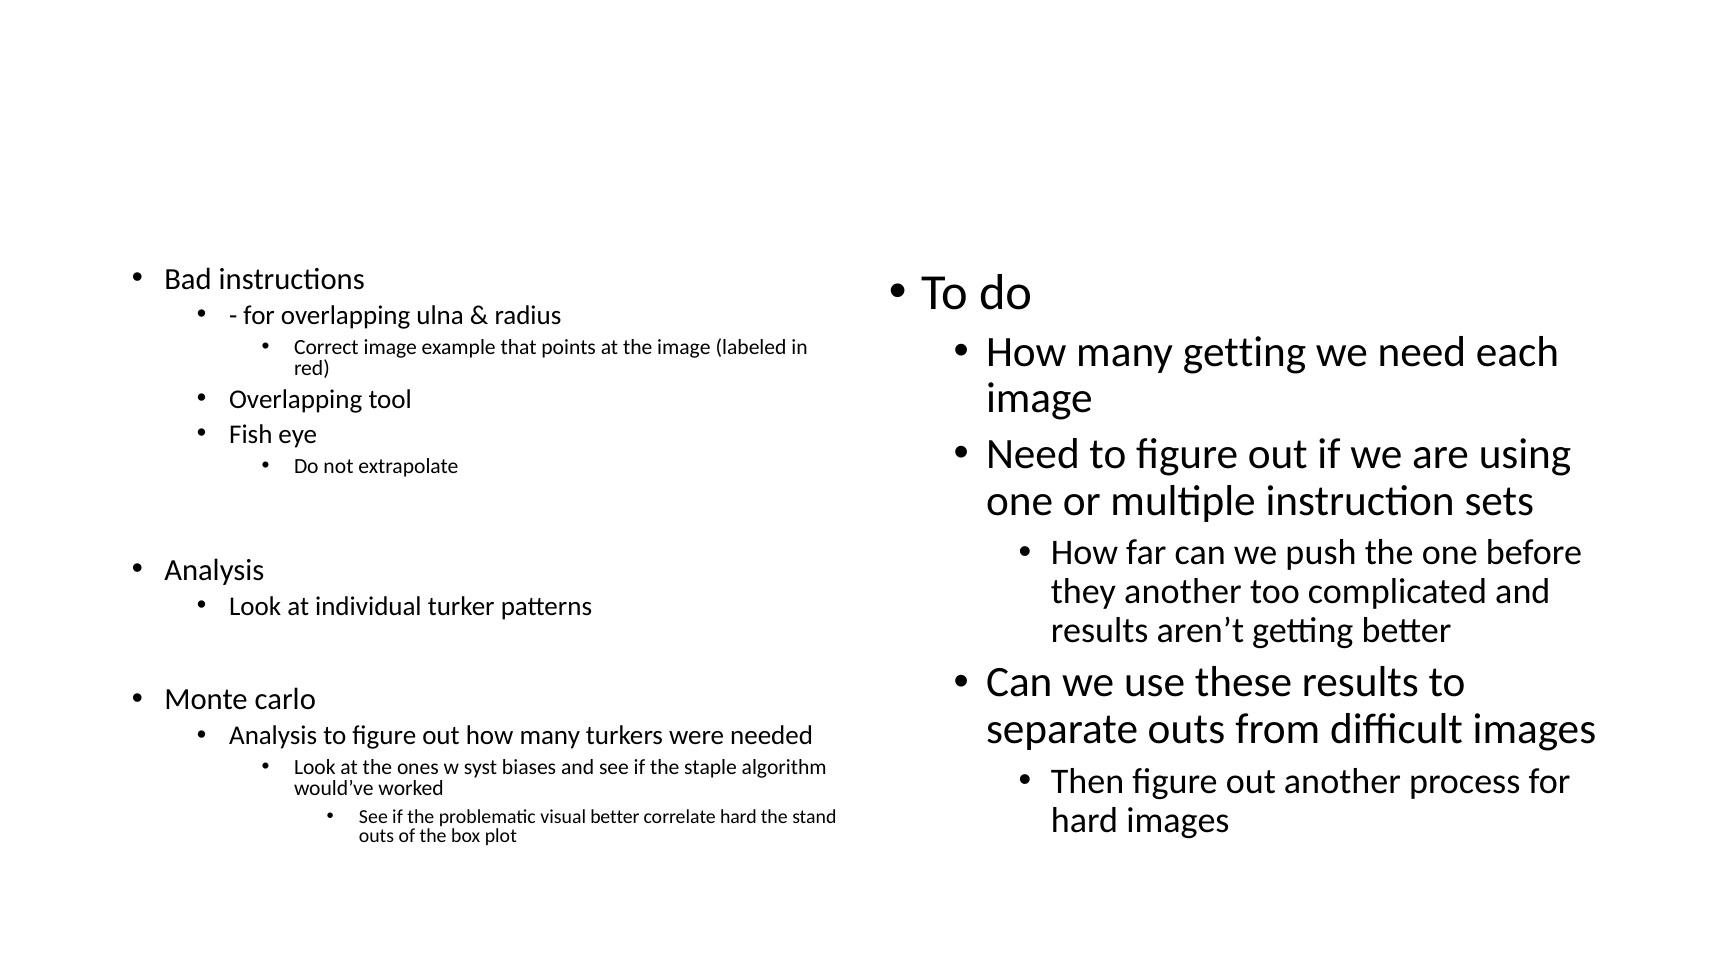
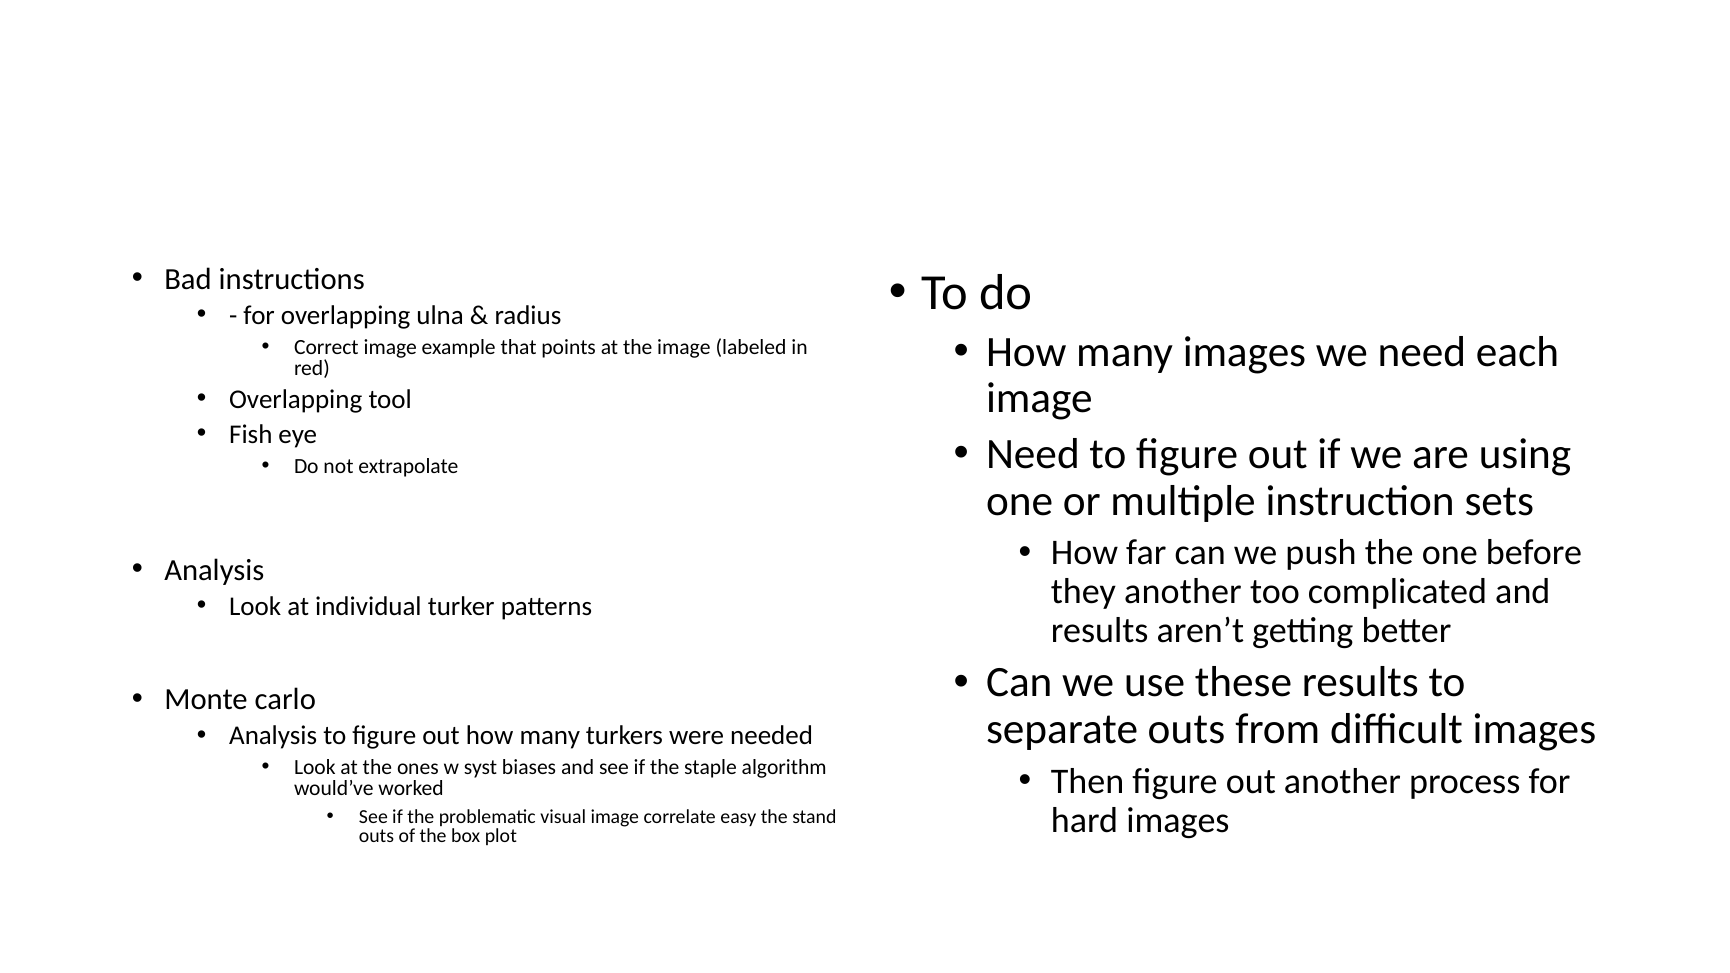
many getting: getting -> images
visual better: better -> image
correlate hard: hard -> easy
